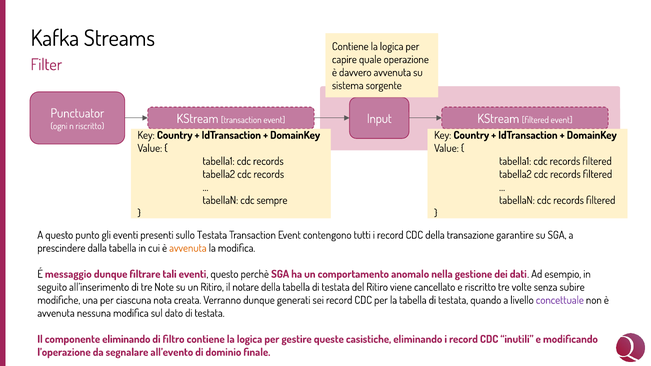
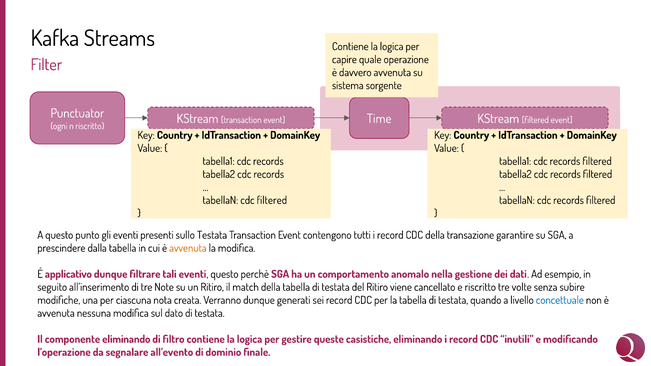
Input: Input -> Time
cdc sempre: sempre -> filtered
messaggio: messaggio -> applicativo
notare: notare -> match
concettuale colour: purple -> blue
